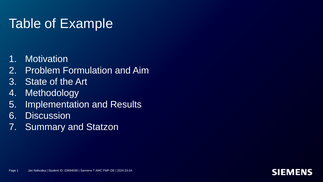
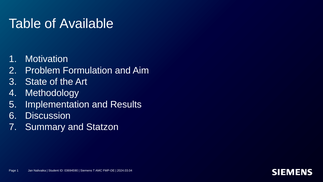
Example: Example -> Available
